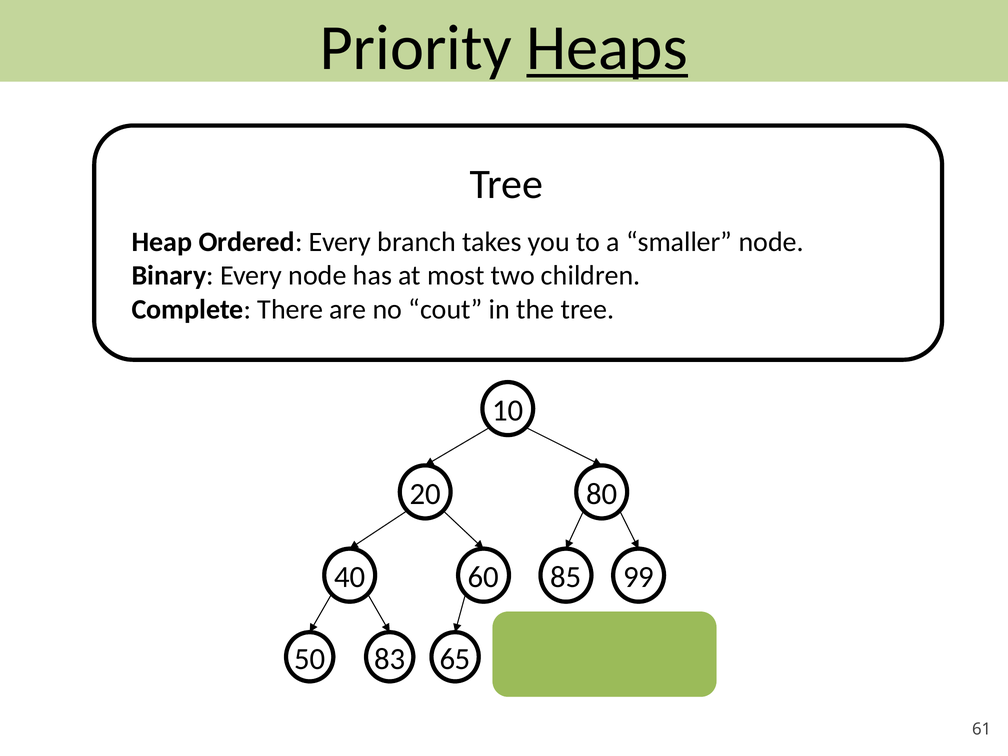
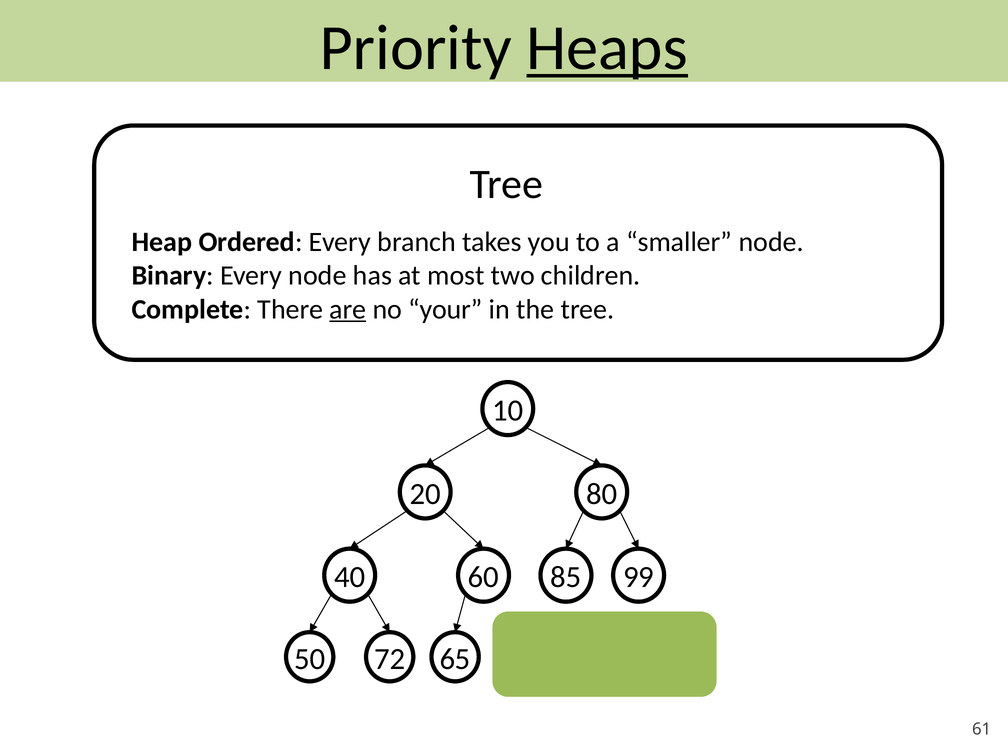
are underline: none -> present
cout: cout -> your
83: 83 -> 72
